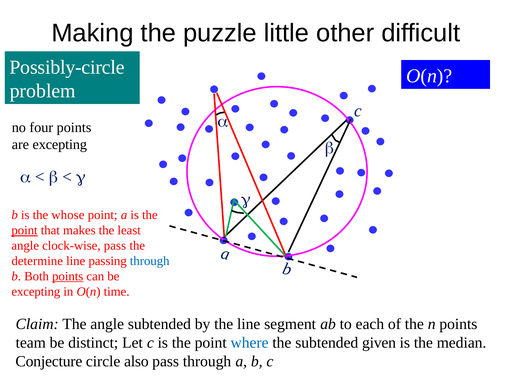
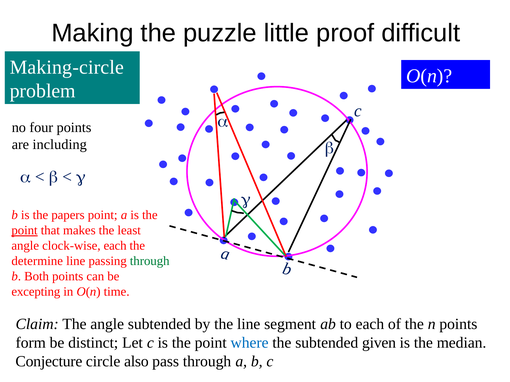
other: other -> proof
Possibly-circle: Possibly-circle -> Making-circle
are excepting: excepting -> including
whose: whose -> papers
clock-wise pass: pass -> each
through at (150, 261) colour: blue -> green
points at (68, 277) underline: present -> none
team: team -> form
